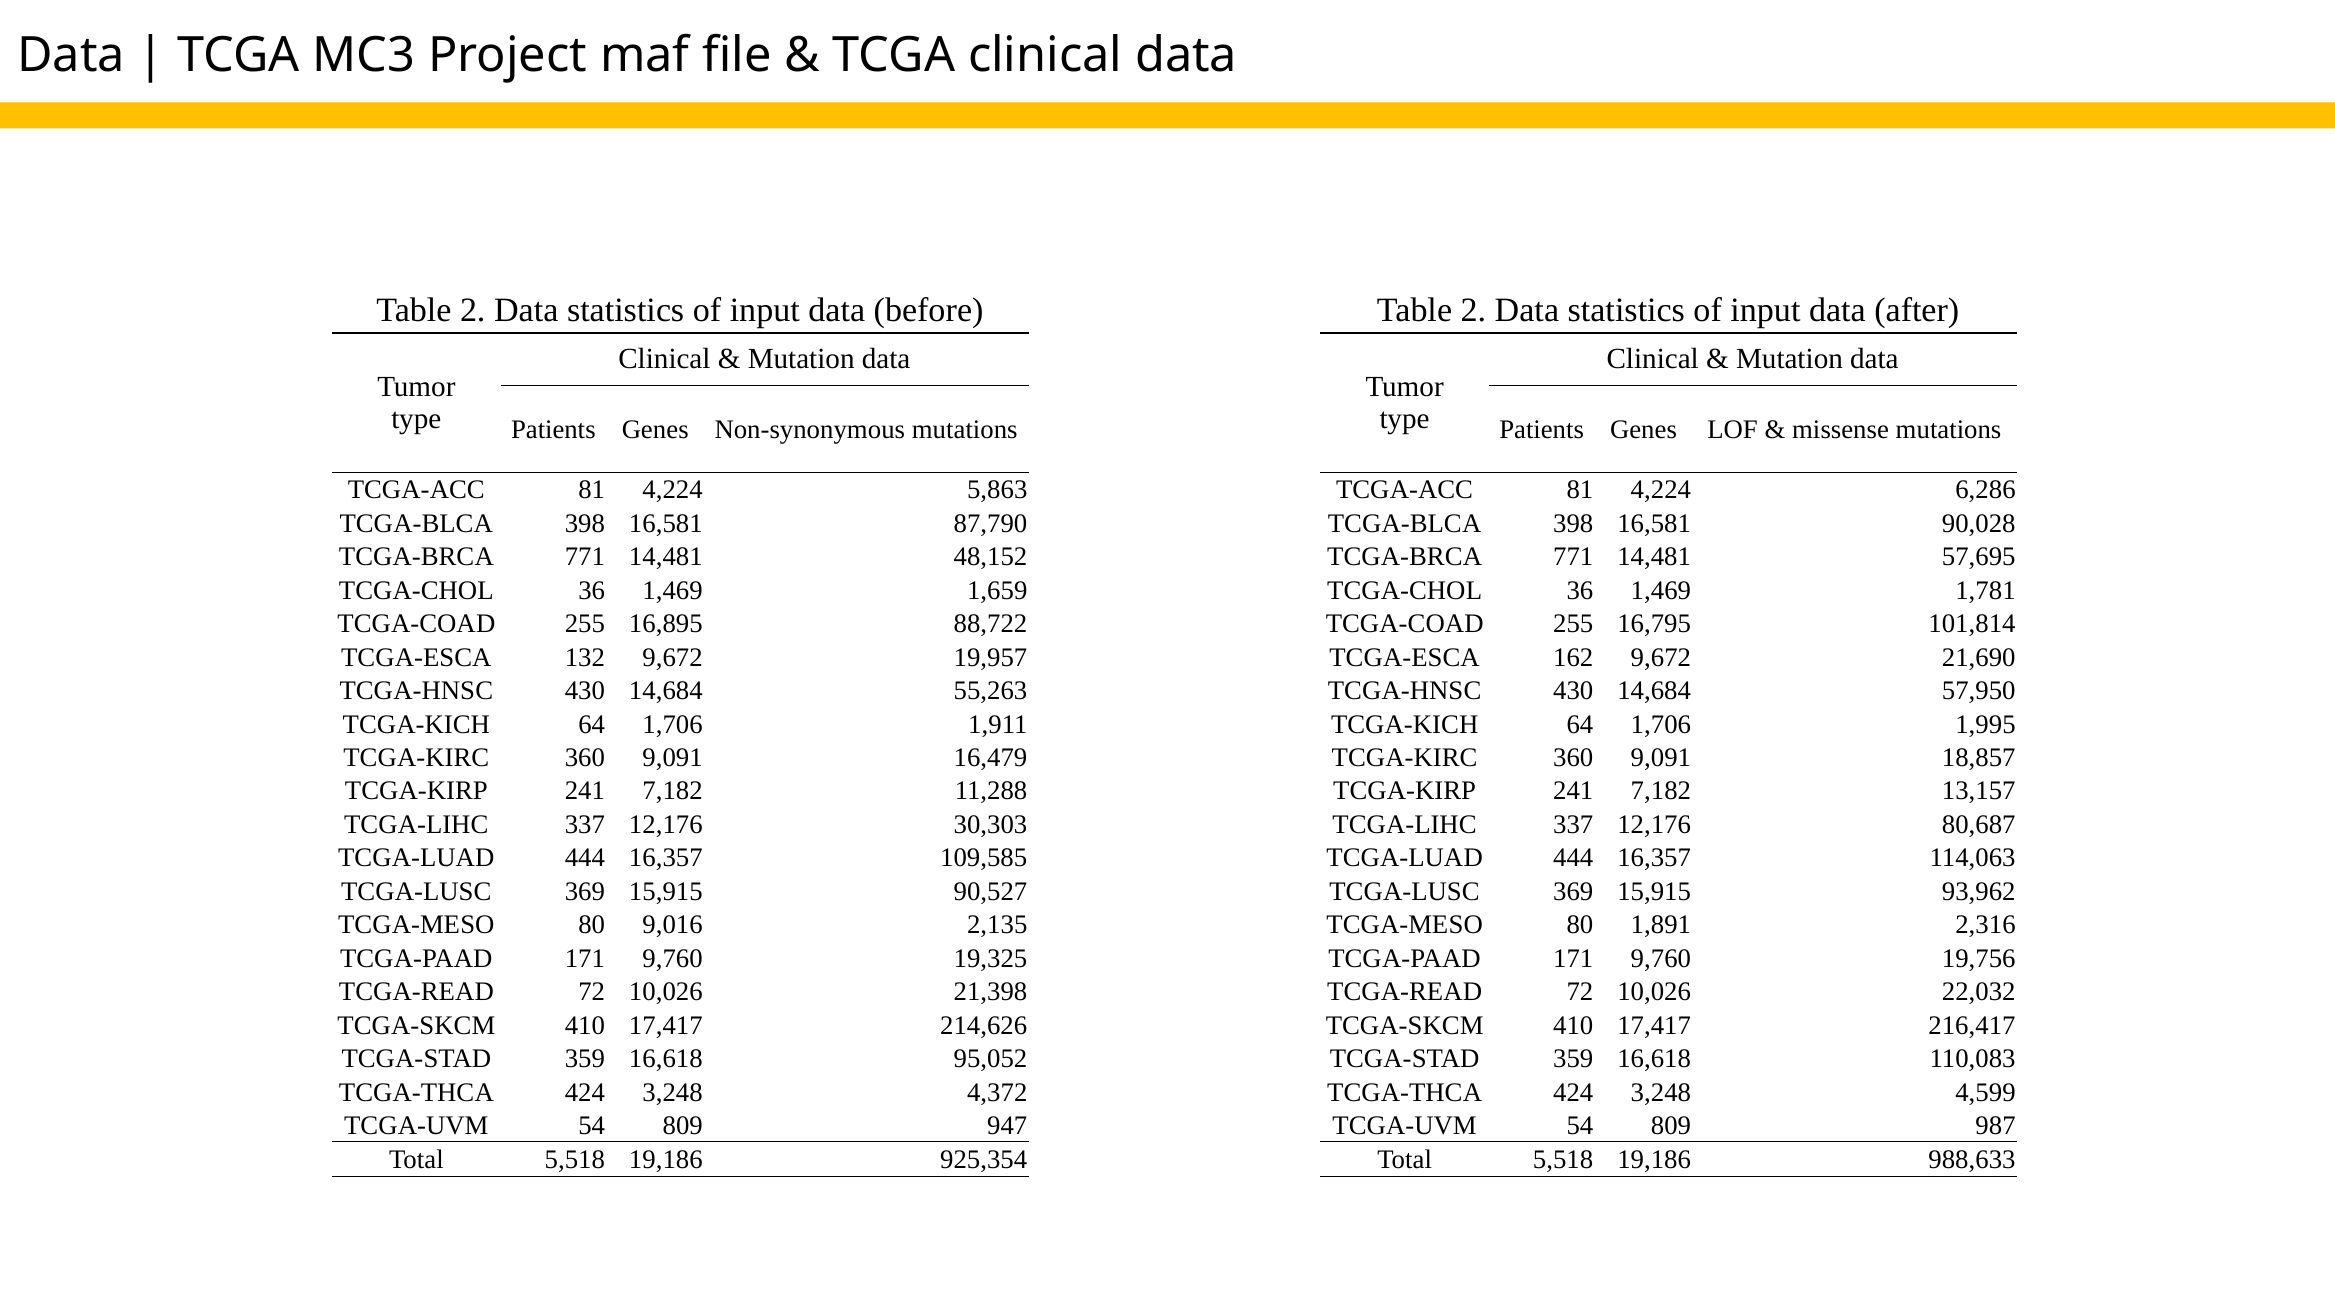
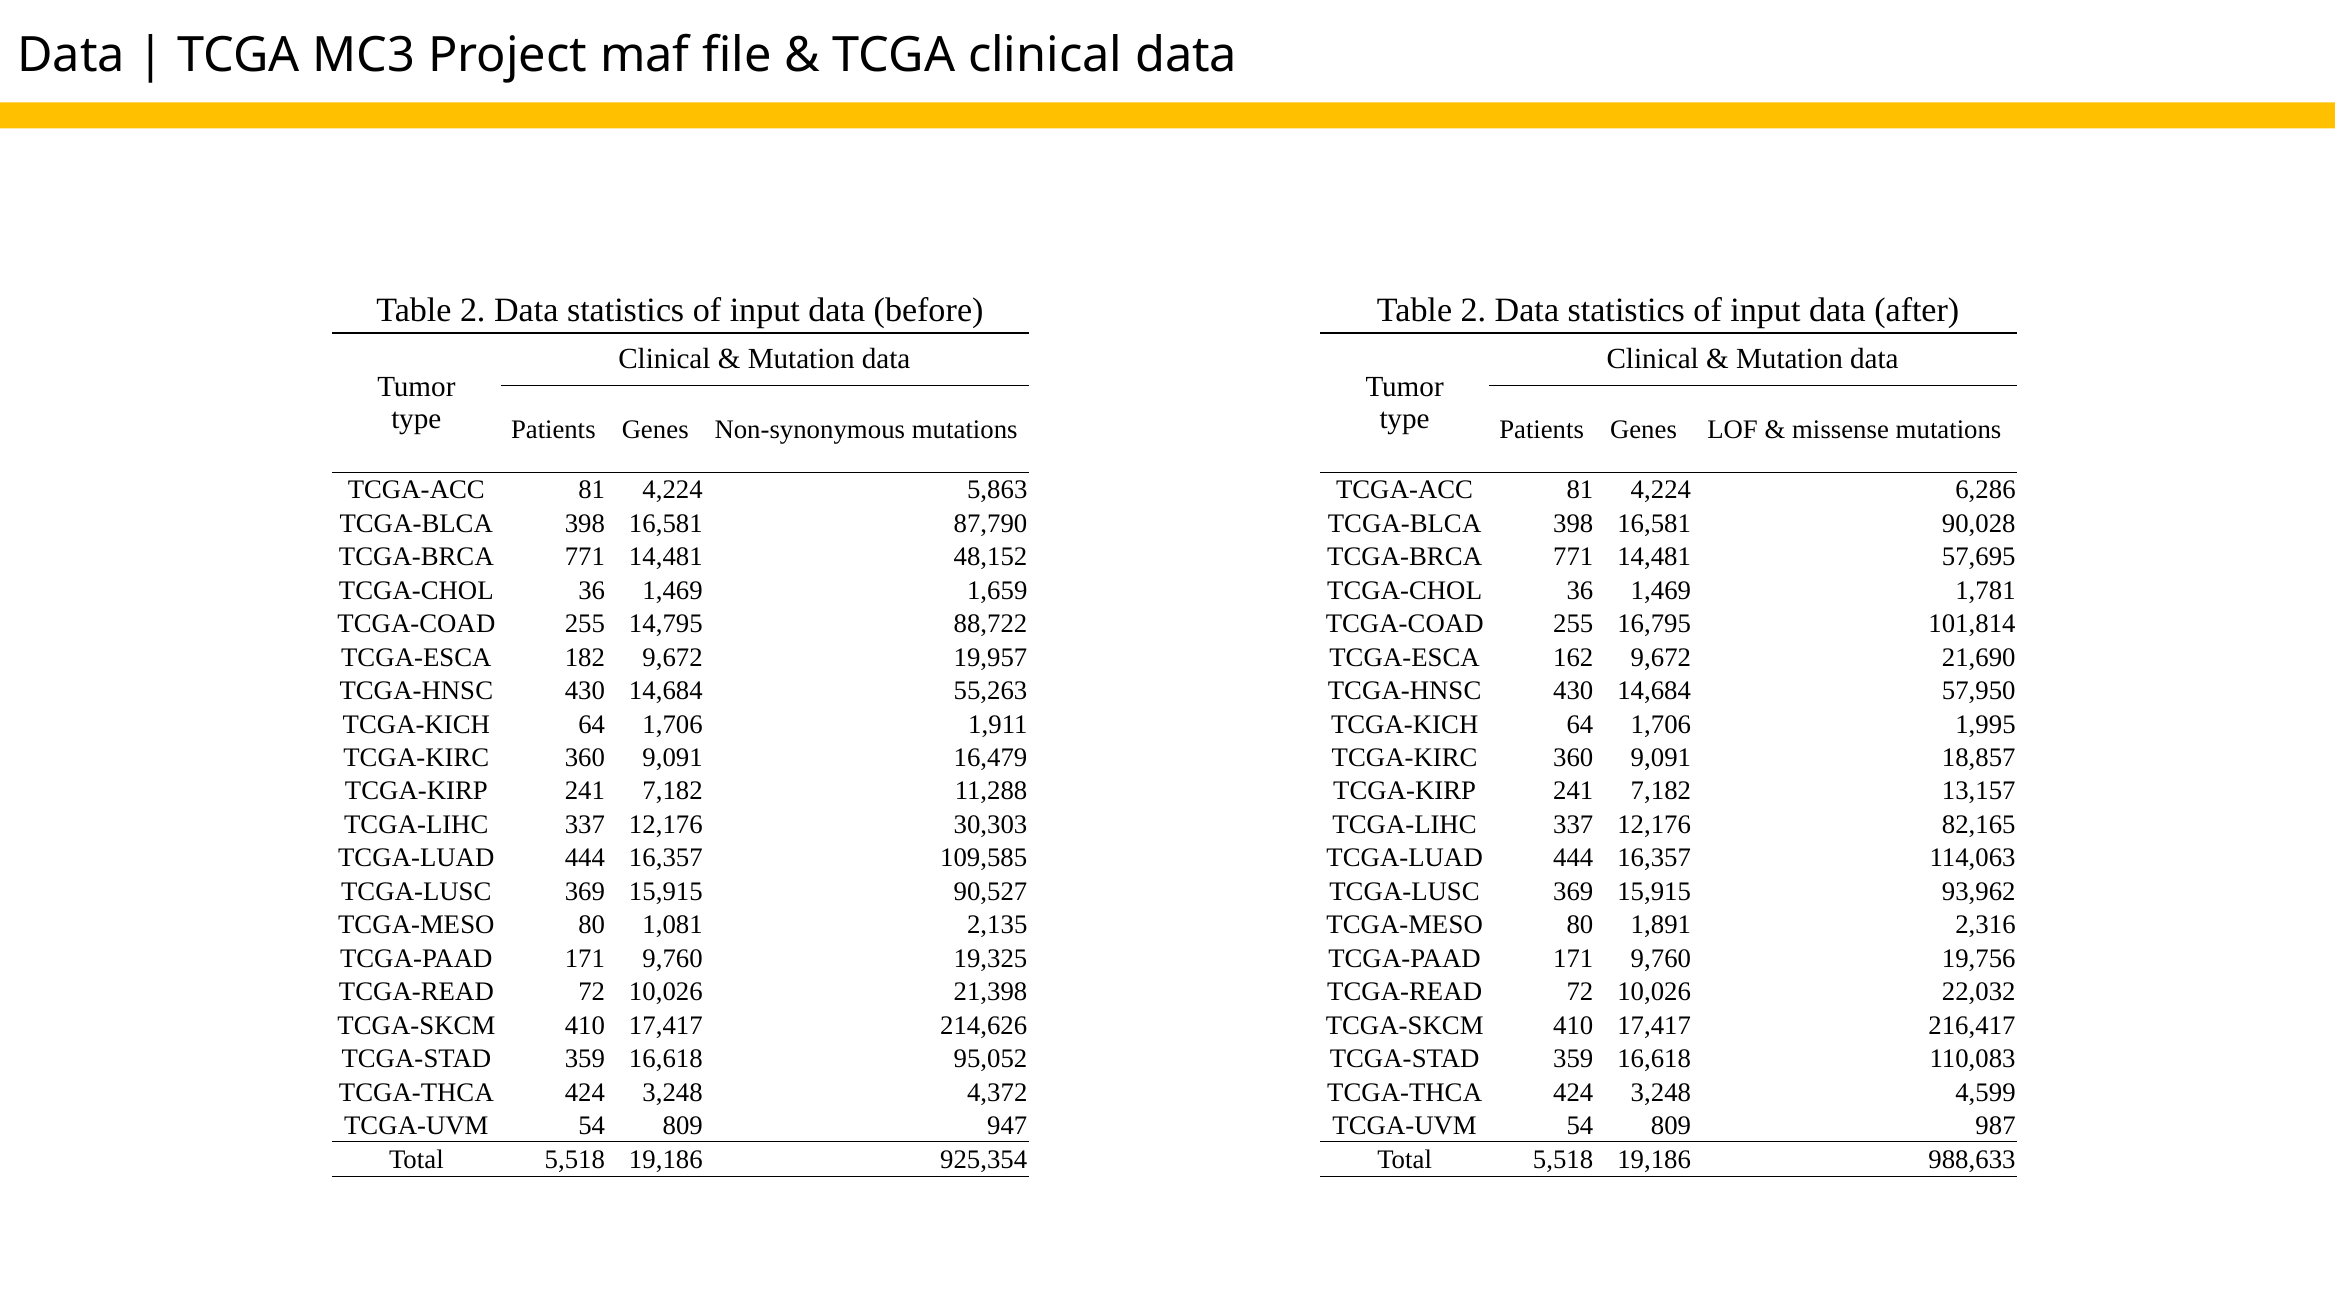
16,895: 16,895 -> 14,795
132: 132 -> 182
80,687: 80,687 -> 82,165
9,016: 9,016 -> 1,081
